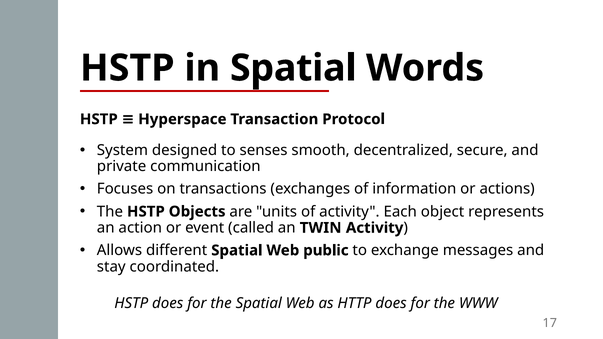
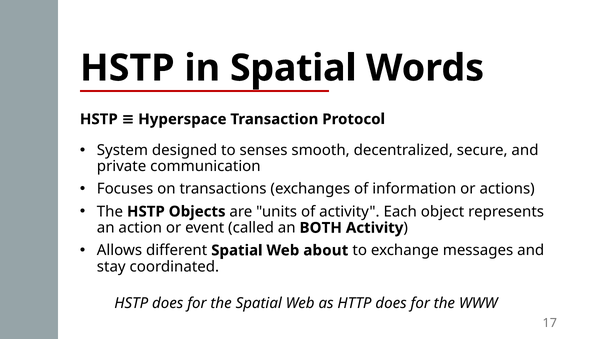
TWIN: TWIN -> BOTH
public: public -> about
